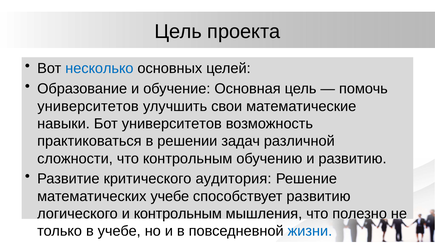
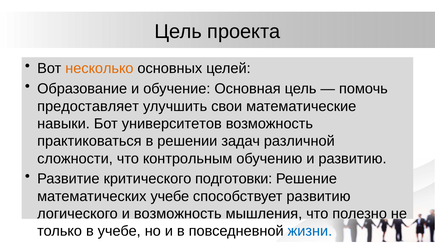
несколько colour: blue -> orange
университетов at (88, 106): университетов -> предоставляет
аудитория: аудитория -> подготовки
и контрольным: контрольным -> возможность
